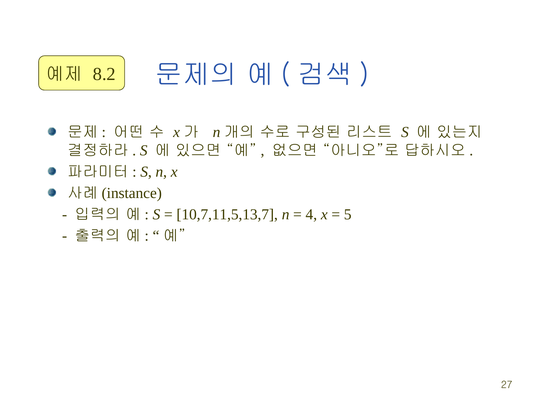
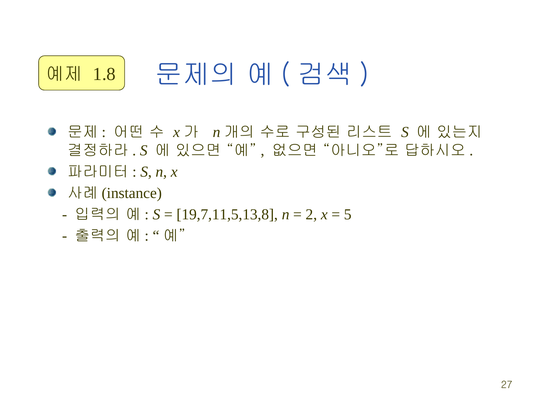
8.2: 8.2 -> 1.8
10,7,11,5,13,7: 10,7,11,5,13,7 -> 19,7,11,5,13,8
4: 4 -> 2
